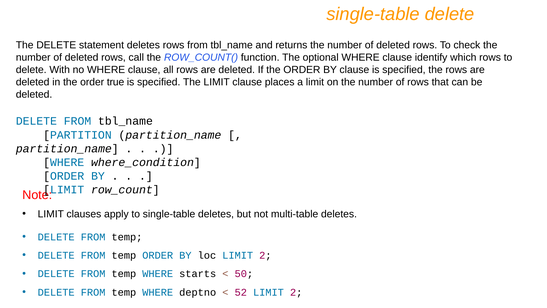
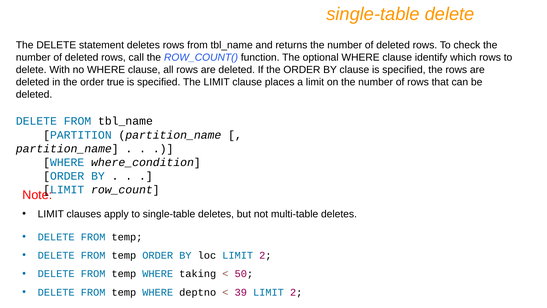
starts: starts -> taking
52: 52 -> 39
